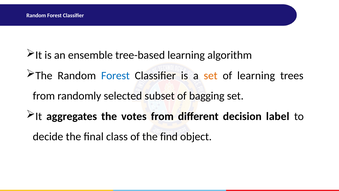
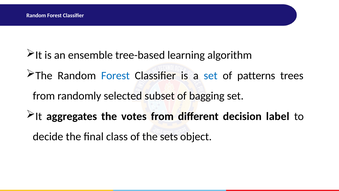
set at (211, 75) colour: orange -> blue
of learning: learning -> patterns
find: find -> sets
